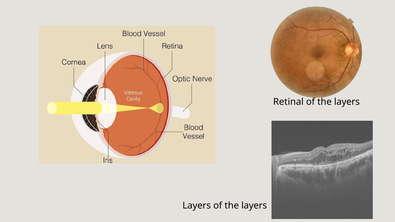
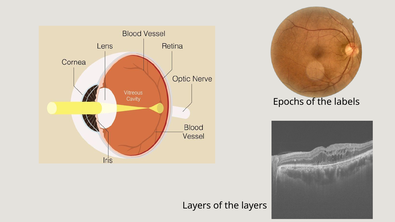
Retinal: Retinal -> Epochs
layers at (347, 102): layers -> labels
